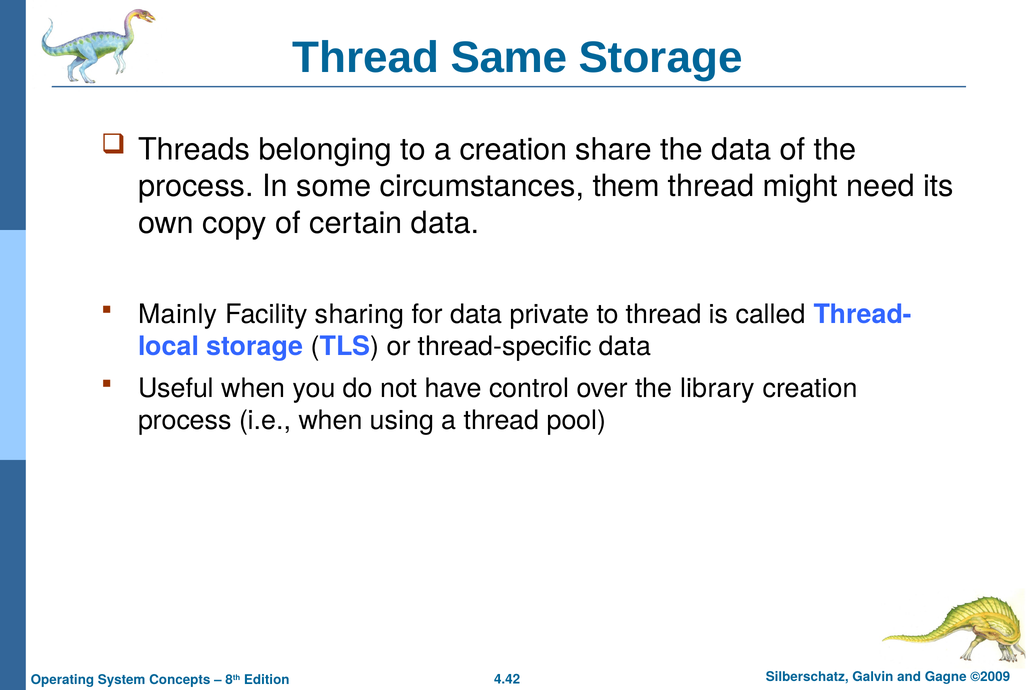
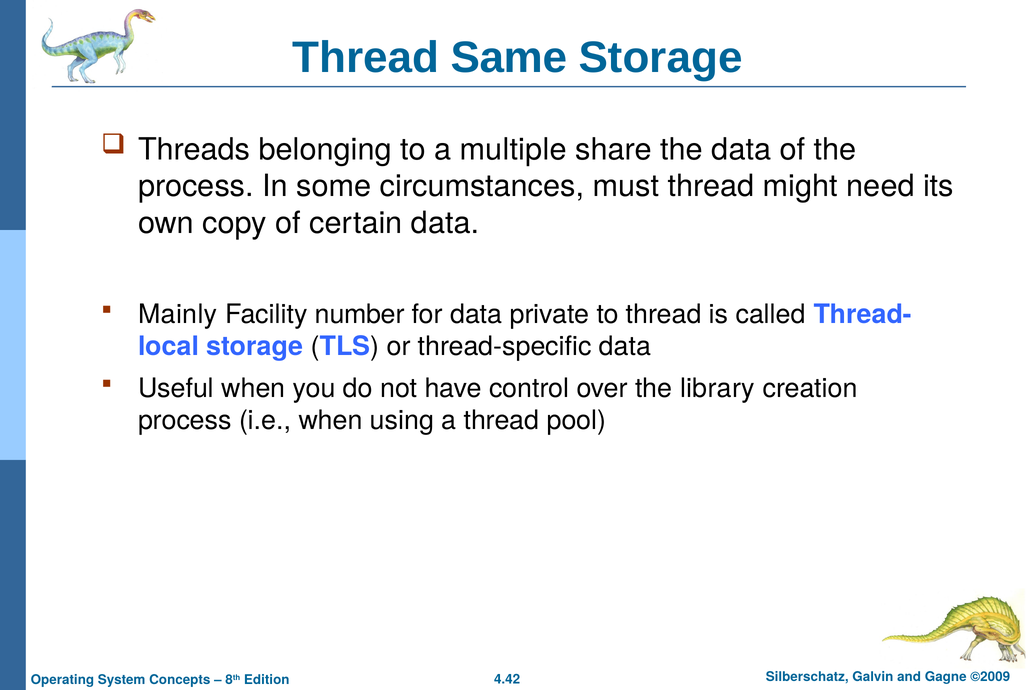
a creation: creation -> multiple
them: them -> must
sharing: sharing -> number
